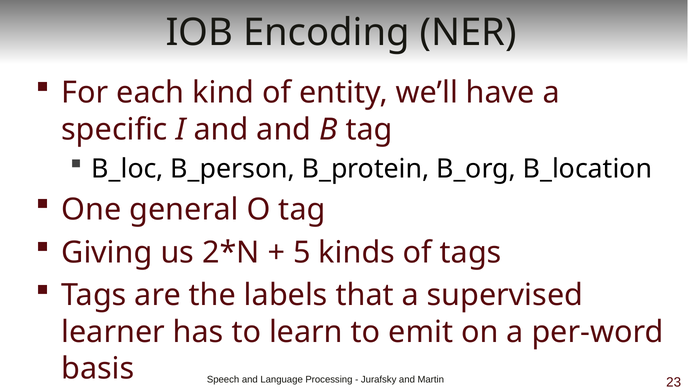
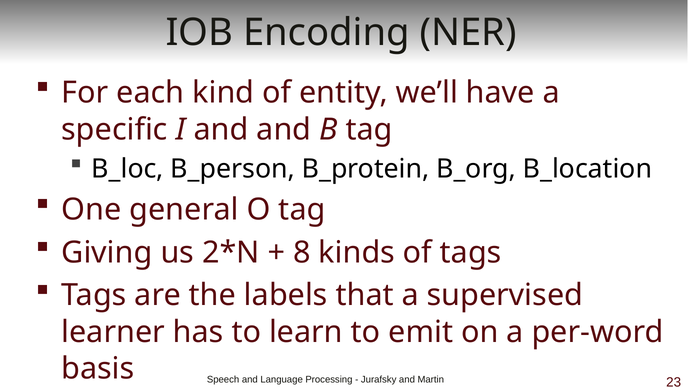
5: 5 -> 8
